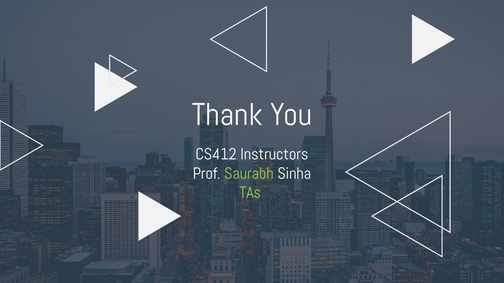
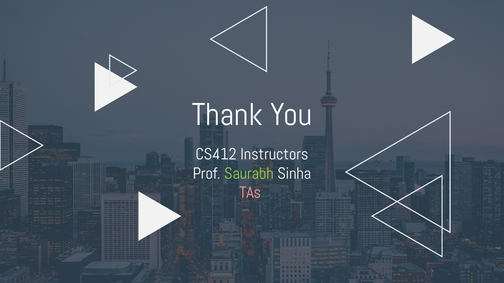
TAs colour: light green -> pink
